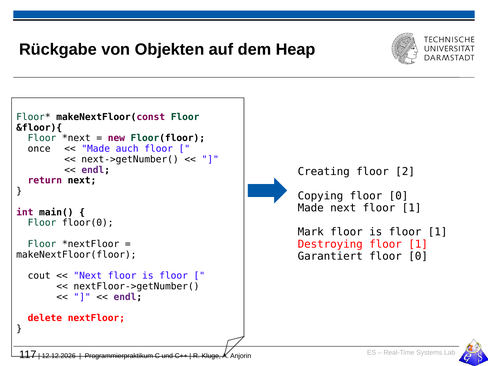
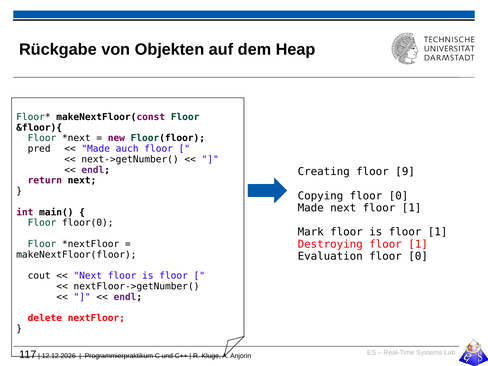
once: once -> pred
2: 2 -> 9
Garantiert: Garantiert -> Evaluation
